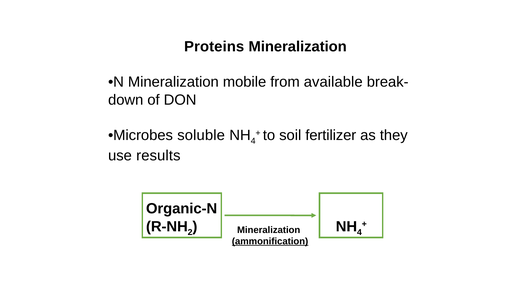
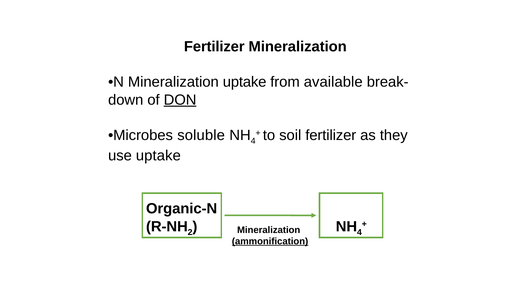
Proteins at (214, 47): Proteins -> Fertilizer
Mineralization mobile: mobile -> uptake
DON underline: none -> present
use results: results -> uptake
